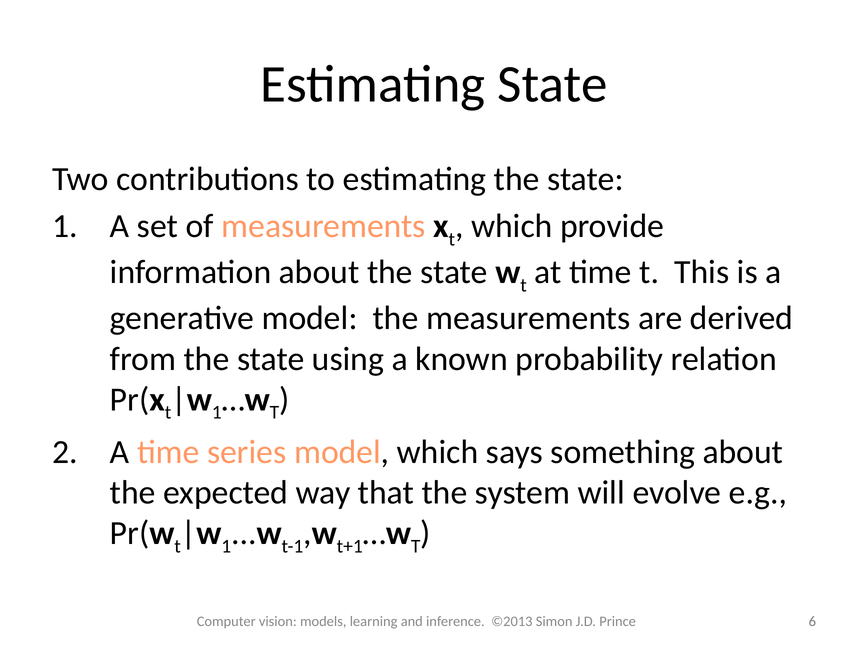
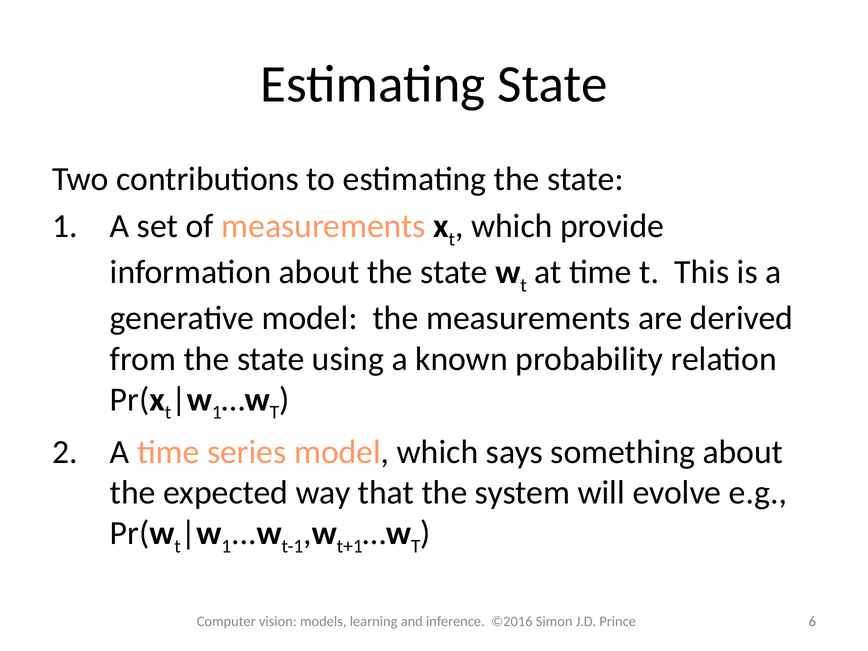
©2013: ©2013 -> ©2016
